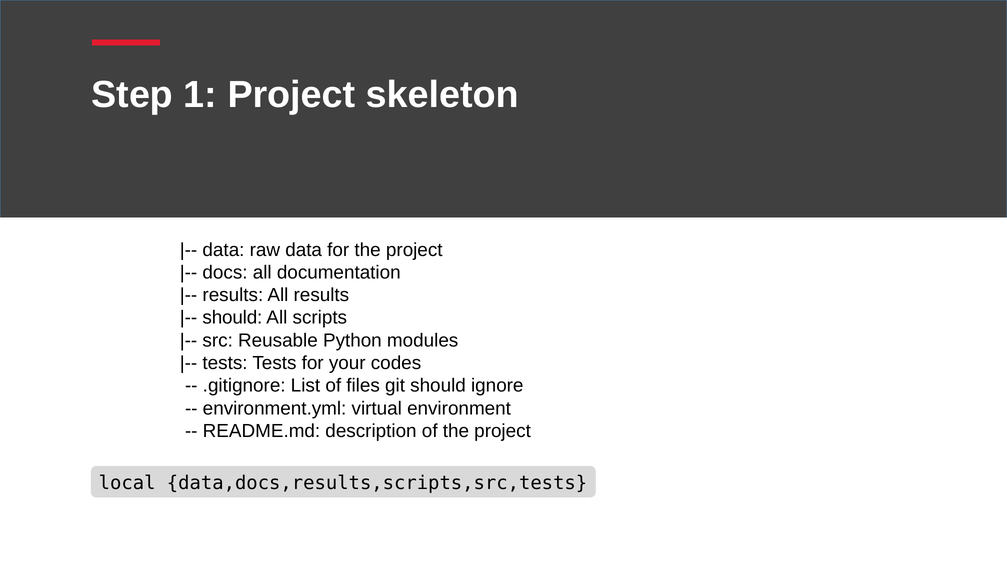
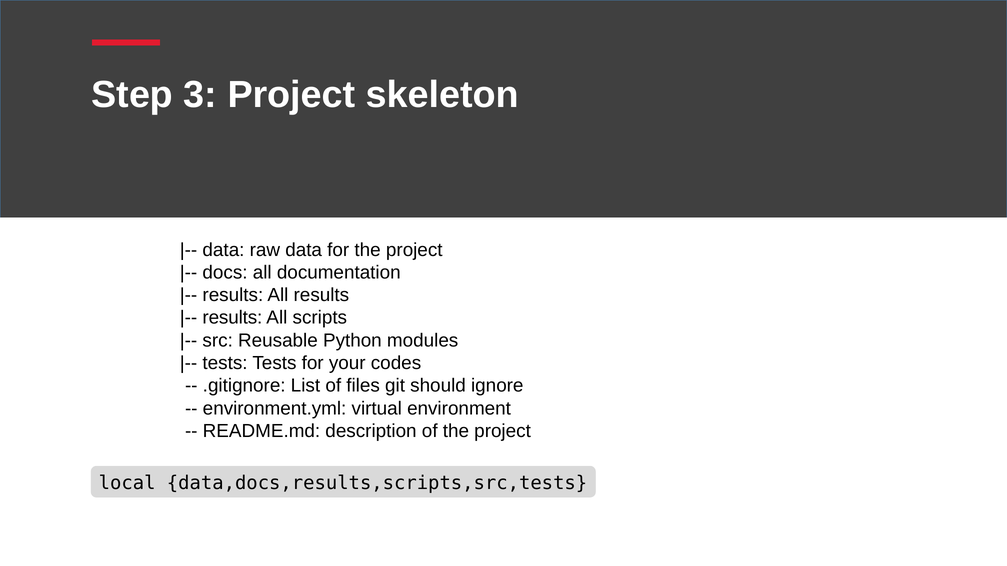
1: 1 -> 3
should at (232, 318): should -> results
